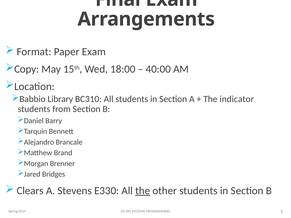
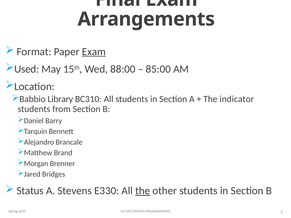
Exam at (94, 52) underline: none -> present
Copy: Copy -> Used
18:00: 18:00 -> 88:00
40:00: 40:00 -> 85:00
Clears: Clears -> Status
